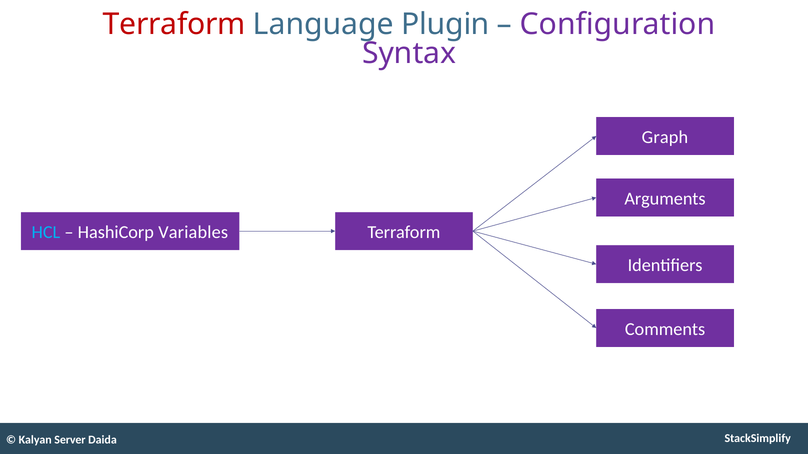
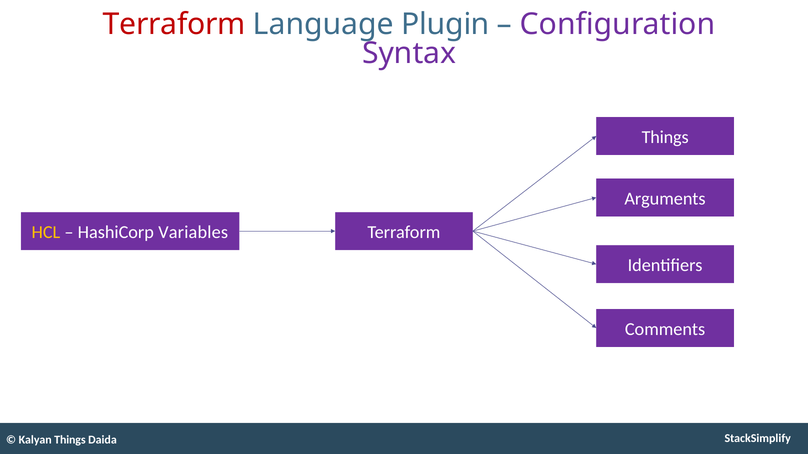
Graph at (665, 137): Graph -> Things
HCL colour: light blue -> yellow
Kalyan Server: Server -> Things
